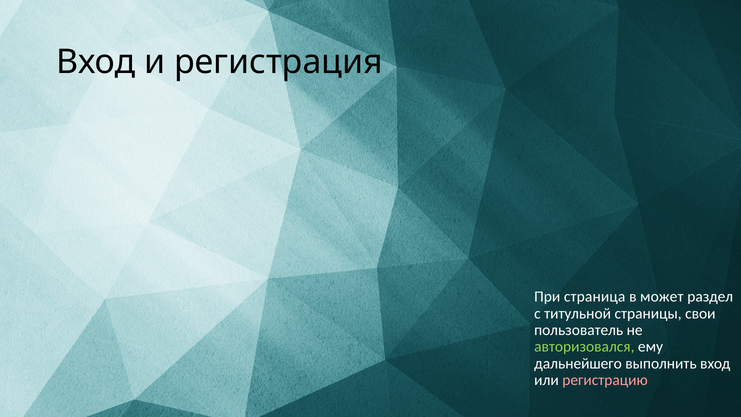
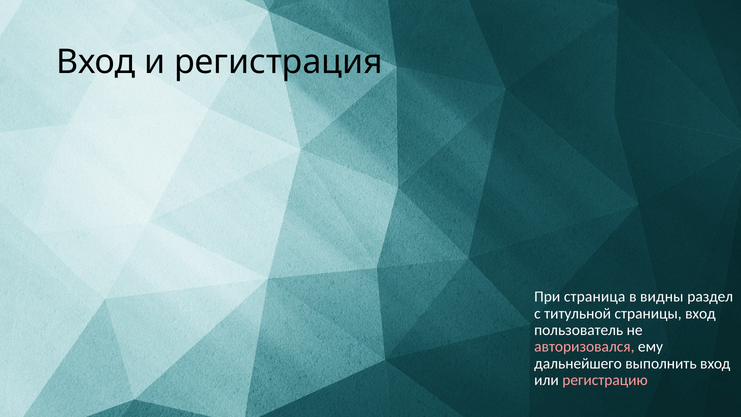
может: может -> видны
страницы свои: свои -> вход
авторизовался colour: light green -> pink
